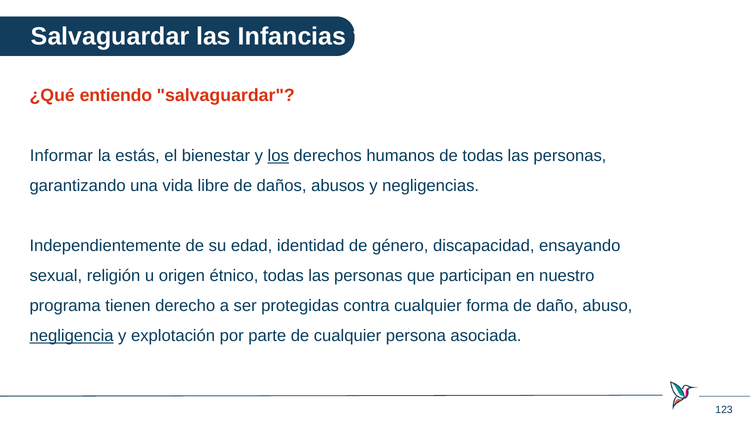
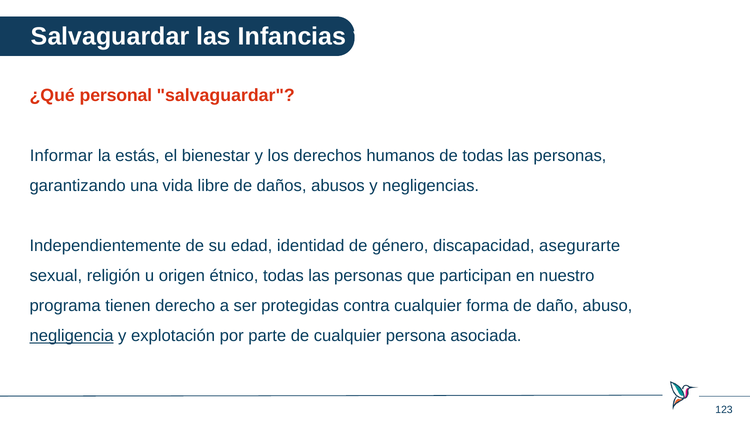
entiendo: entiendo -> personal
los underline: present -> none
ensayando: ensayando -> asegurarte
